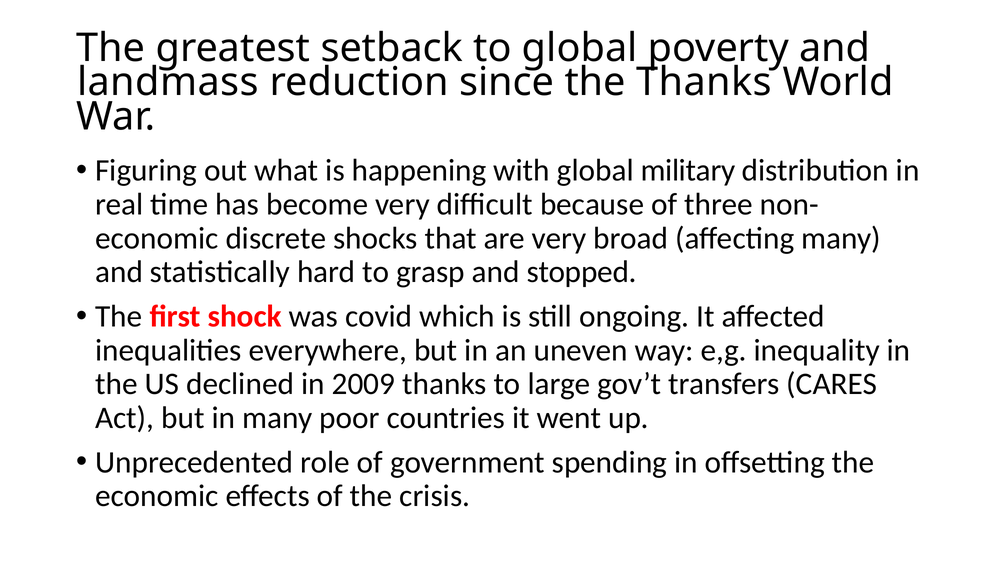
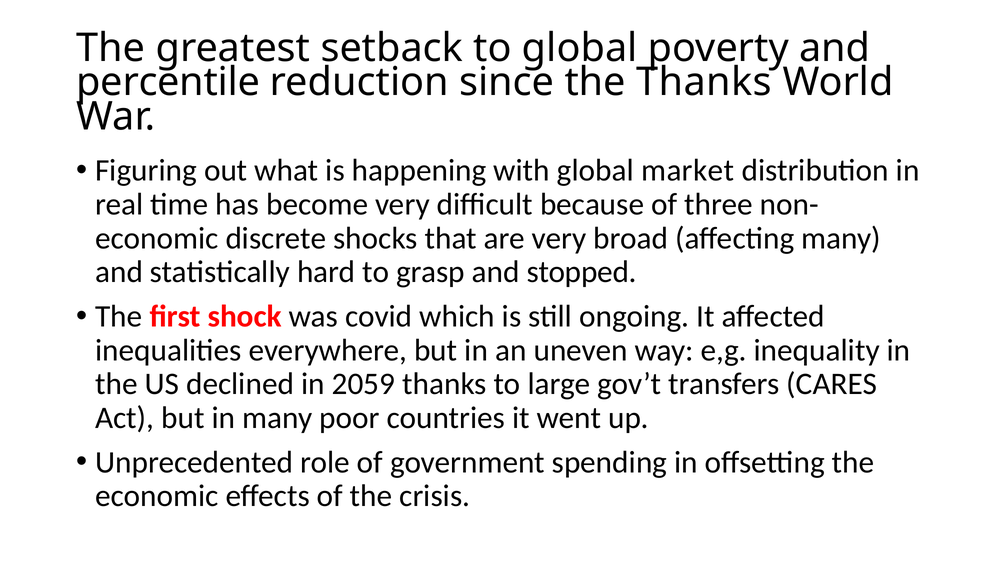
landmass: landmass -> percentile
military: military -> market
2009: 2009 -> 2059
